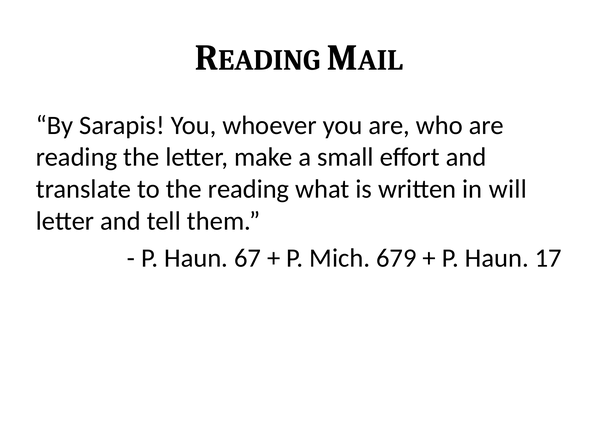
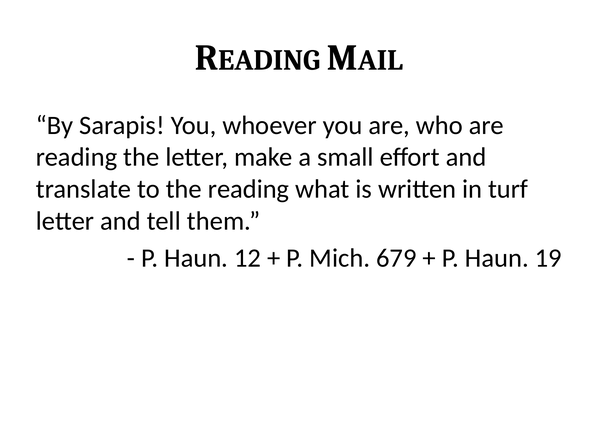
will: will -> turf
67: 67 -> 12
17: 17 -> 19
